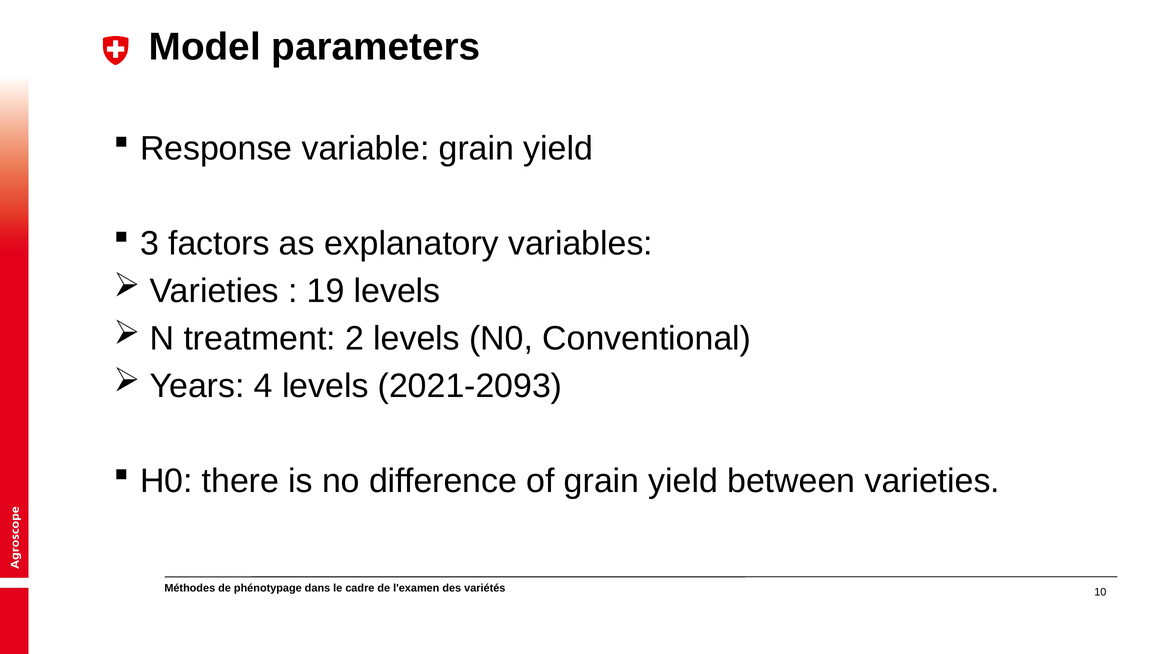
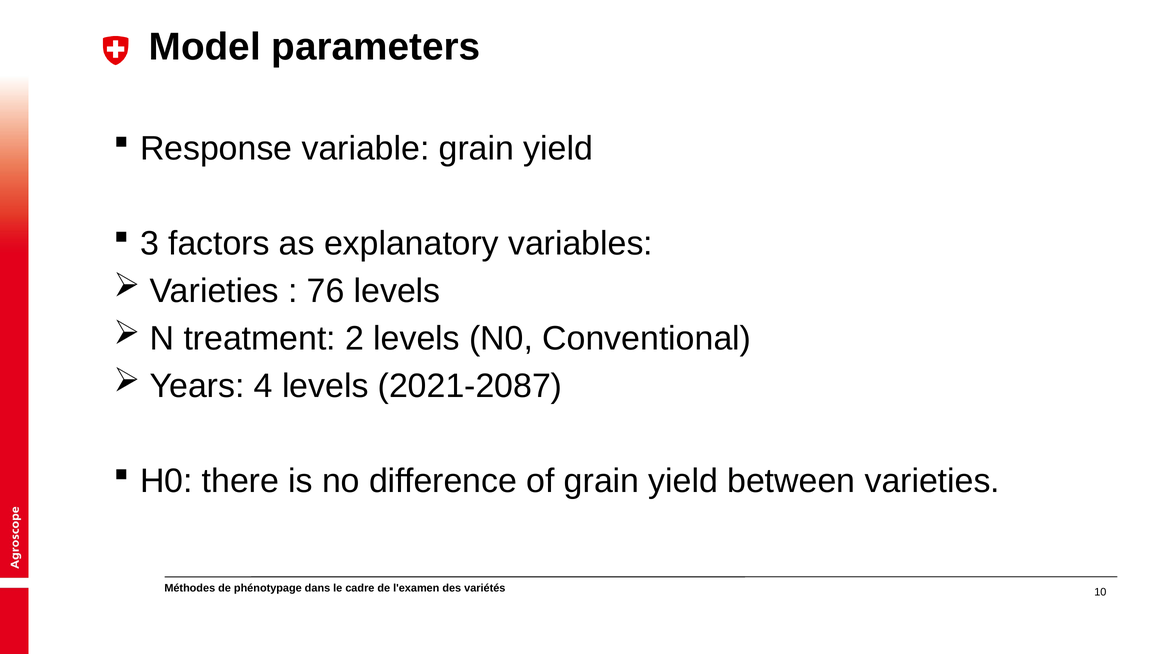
19: 19 -> 76
2021-2093: 2021-2093 -> 2021-2087
